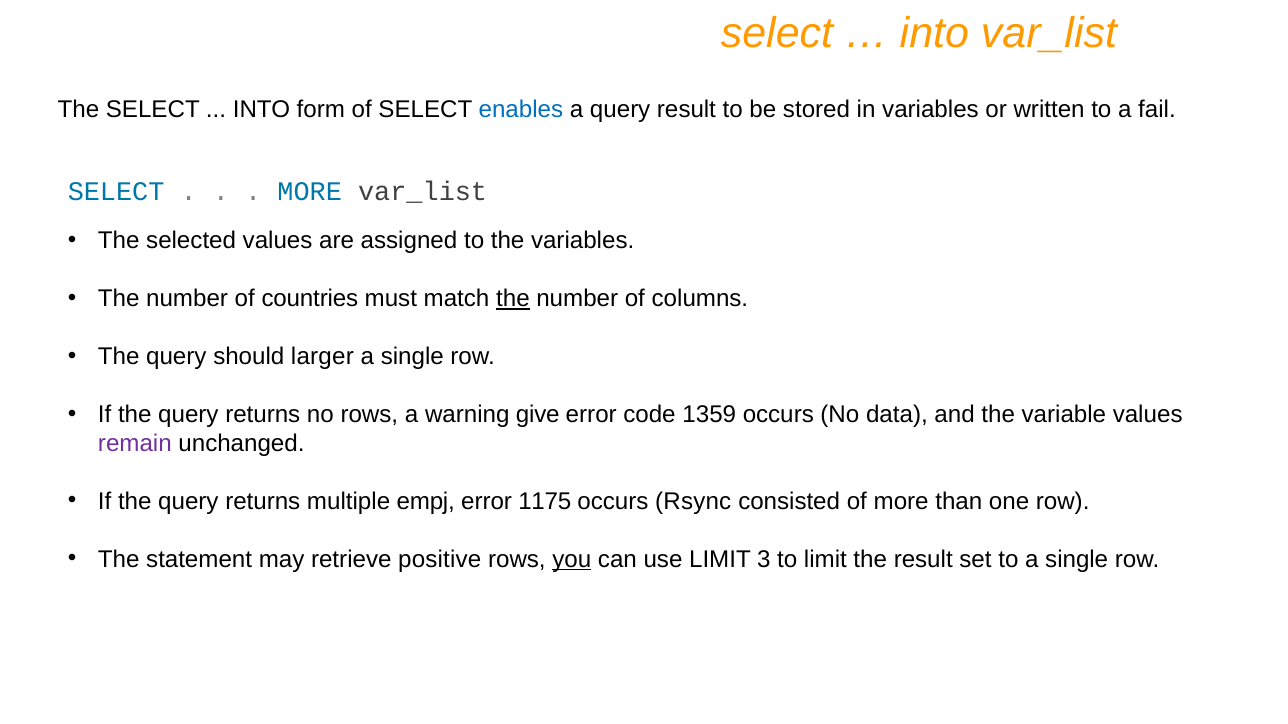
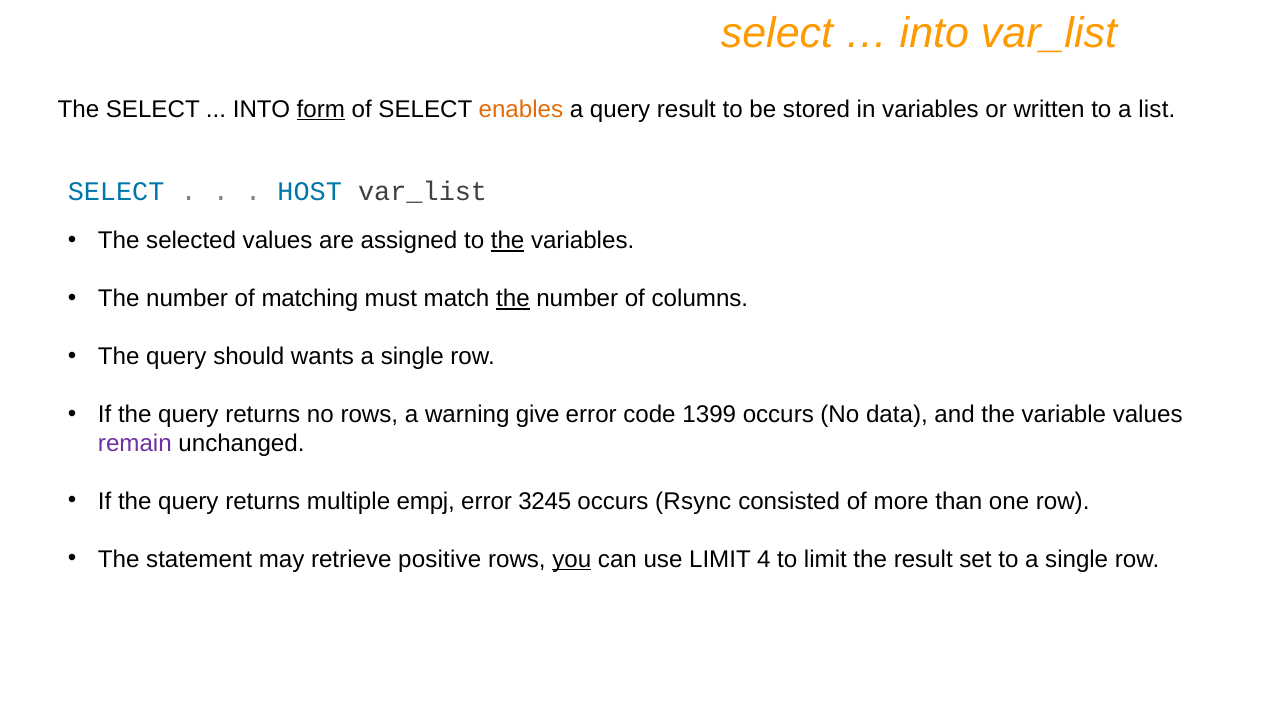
form underline: none -> present
enables colour: blue -> orange
fail: fail -> list
MORE at (310, 192): MORE -> HOST
the at (508, 241) underline: none -> present
countries: countries -> matching
larger: larger -> wants
1359: 1359 -> 1399
1175: 1175 -> 3245
3: 3 -> 4
